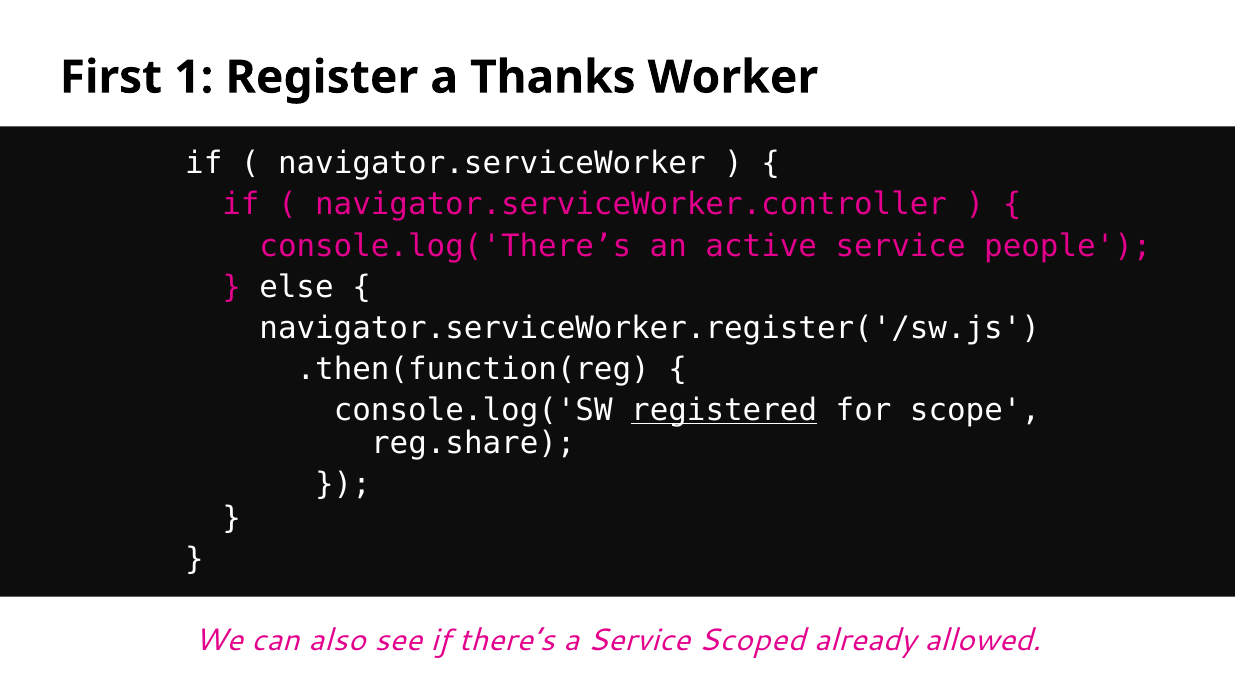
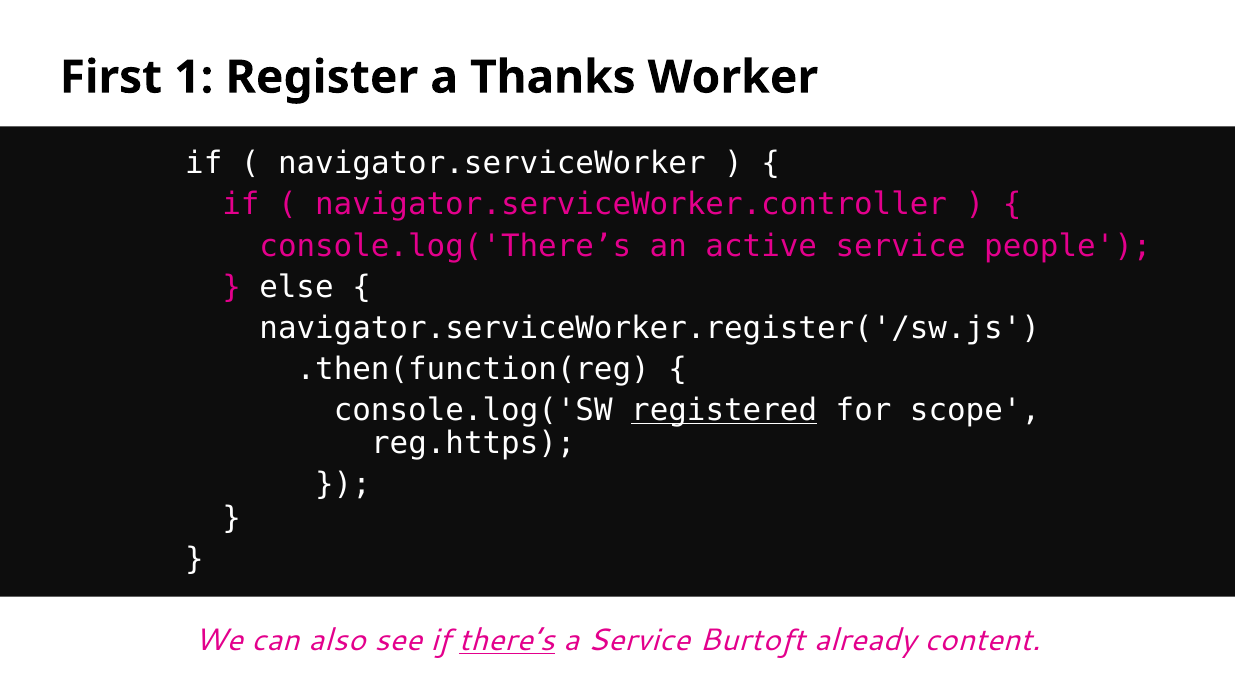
reg.share: reg.share -> reg.https
there’s underline: none -> present
Scoped: Scoped -> Burtoft
allowed: allowed -> content
